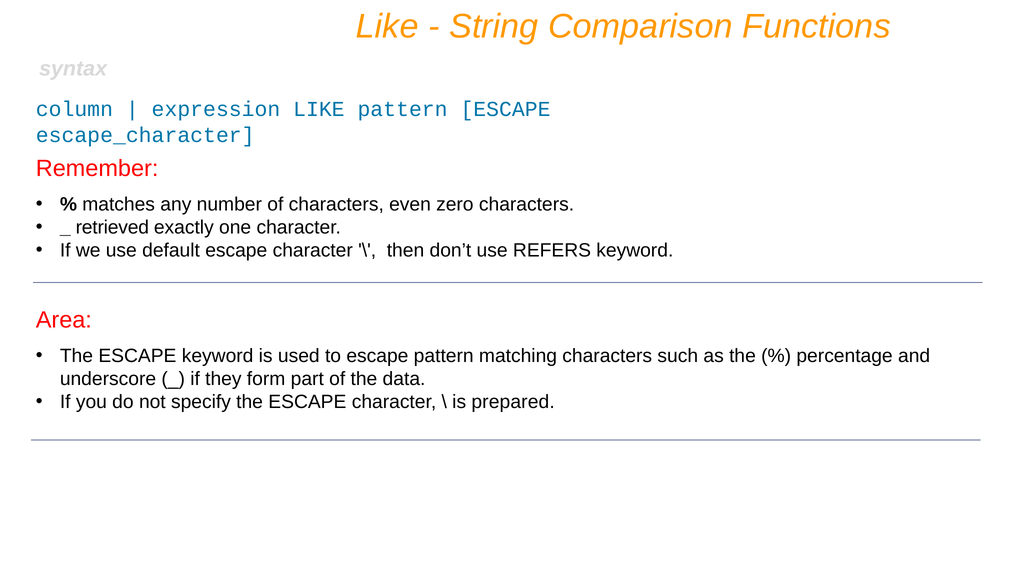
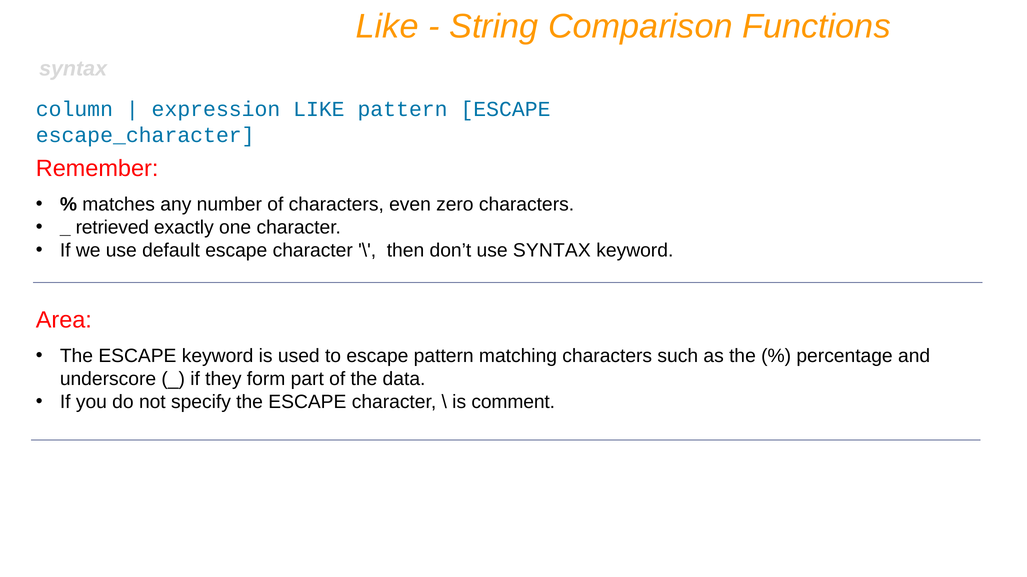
use REFERS: REFERS -> SYNTAX
prepared: prepared -> comment
